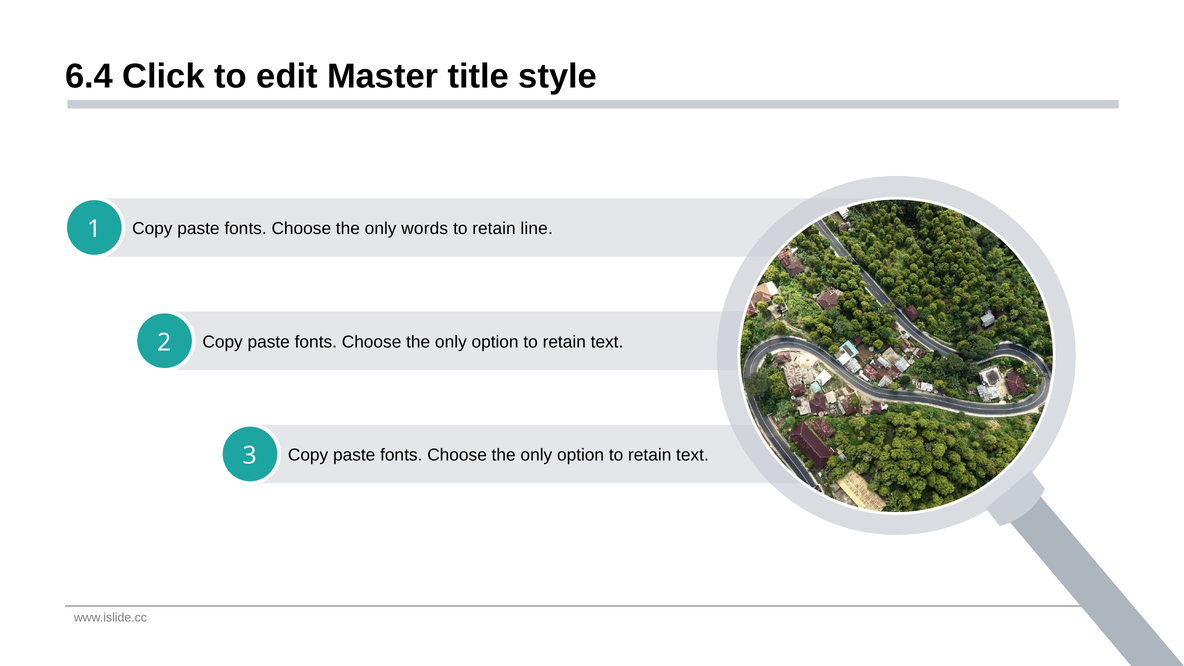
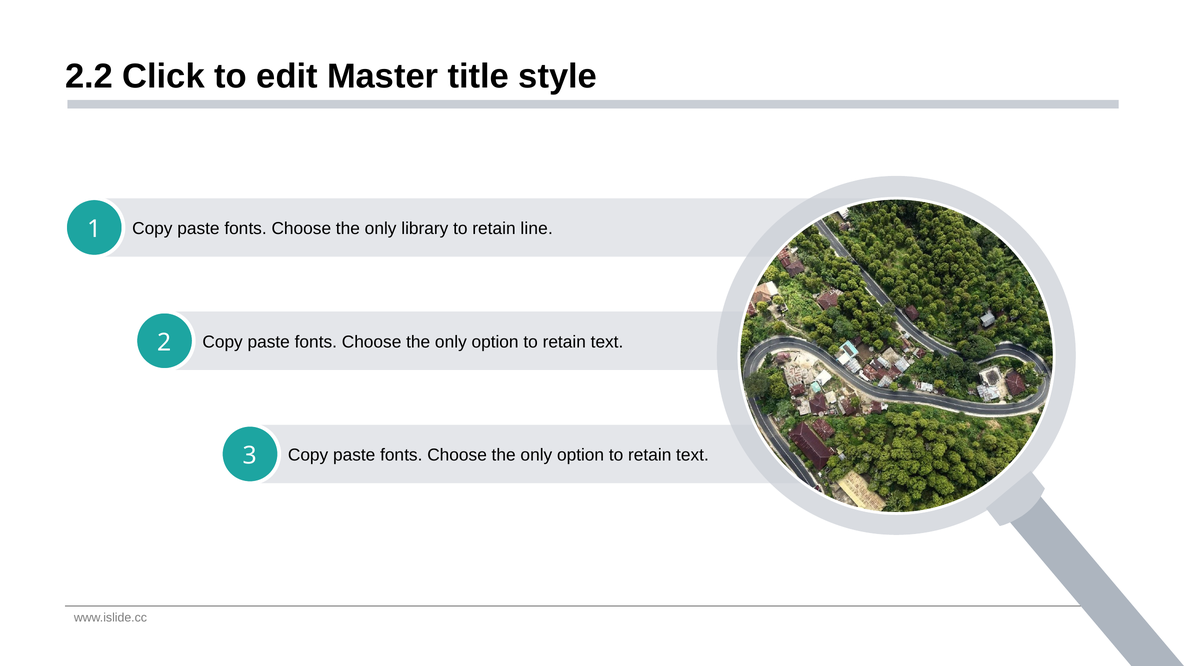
6.4: 6.4 -> 2.2
words: words -> library
